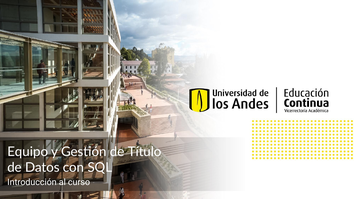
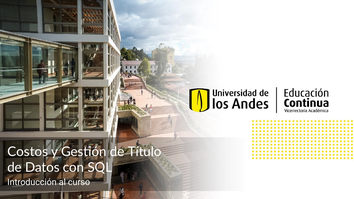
Equipo: Equipo -> Costos
